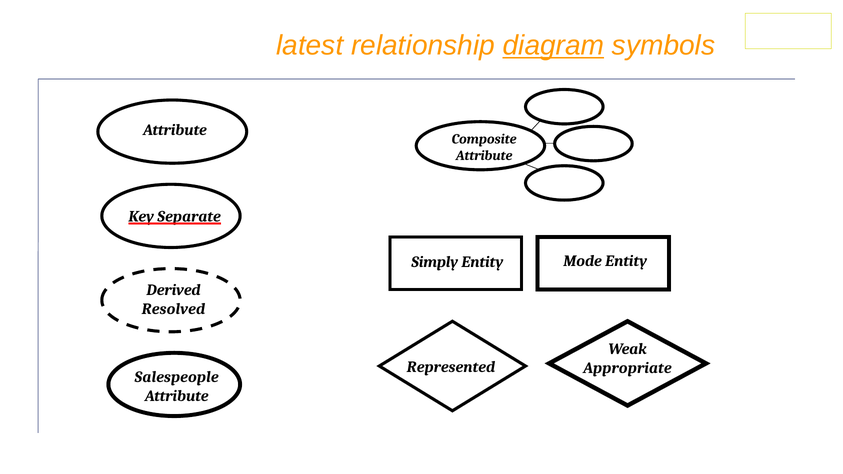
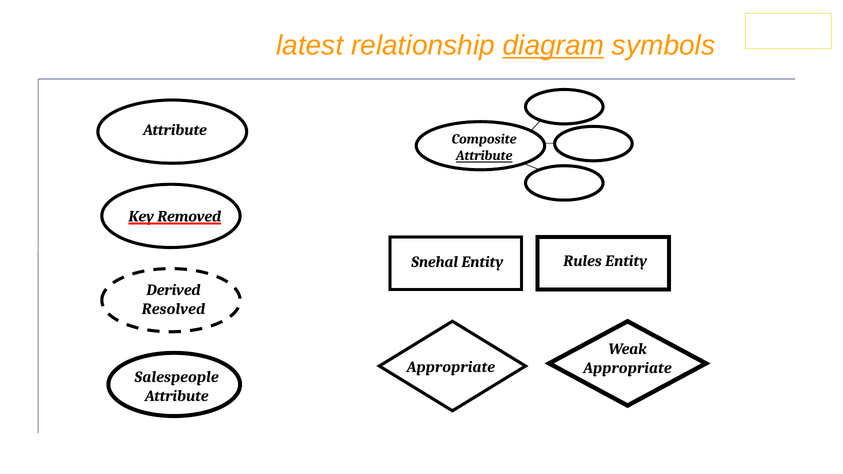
Attribute at (484, 156) underline: none -> present
Separate: Separate -> Removed
Mode: Mode -> Rules
Simply: Simply -> Snehal
Represented at (451, 367): Represented -> Appropriate
